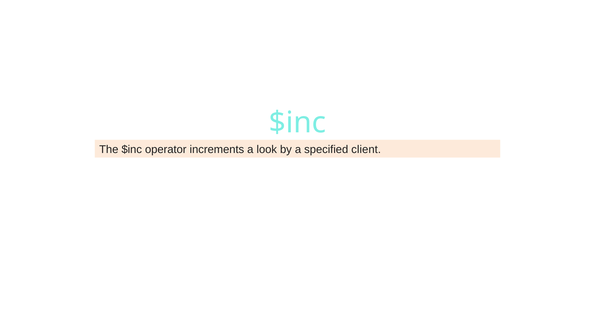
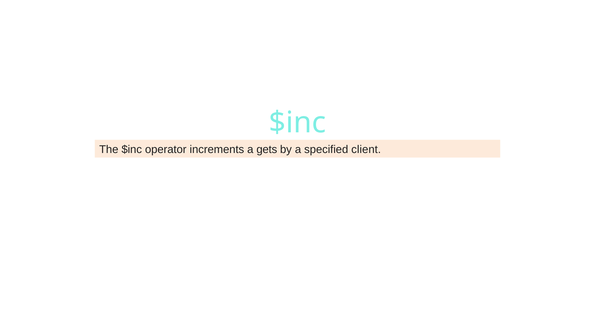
look: look -> gets
